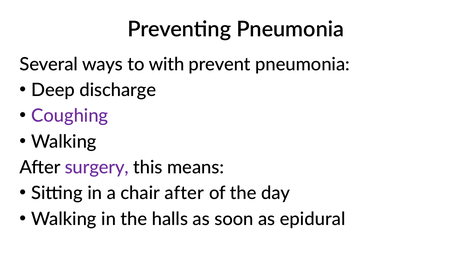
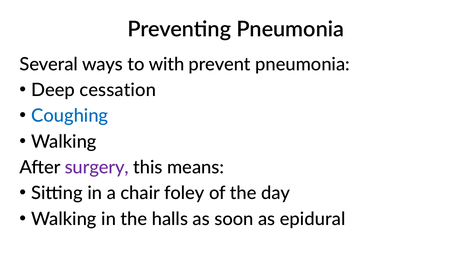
discharge: discharge -> cessation
Coughing colour: purple -> blue
chair after: after -> foley
